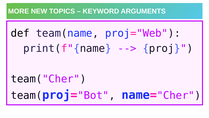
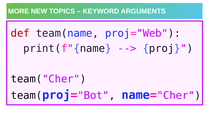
def colour: black -> red
